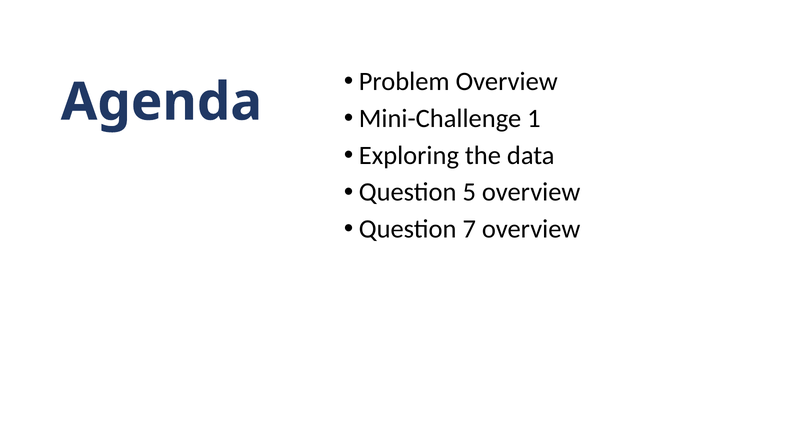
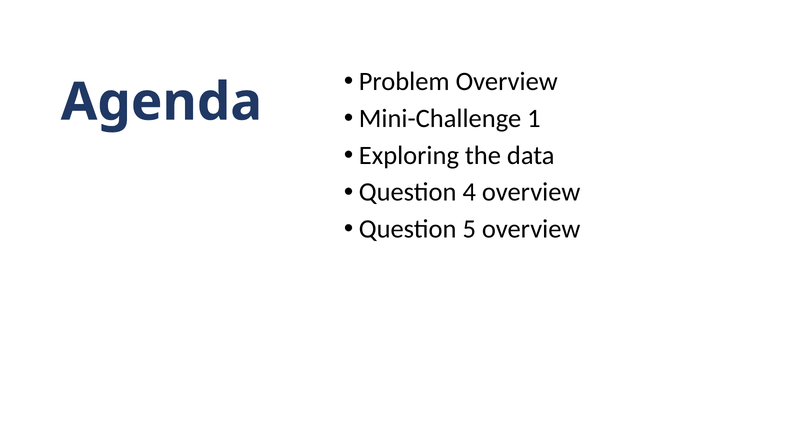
5: 5 -> 4
7: 7 -> 5
